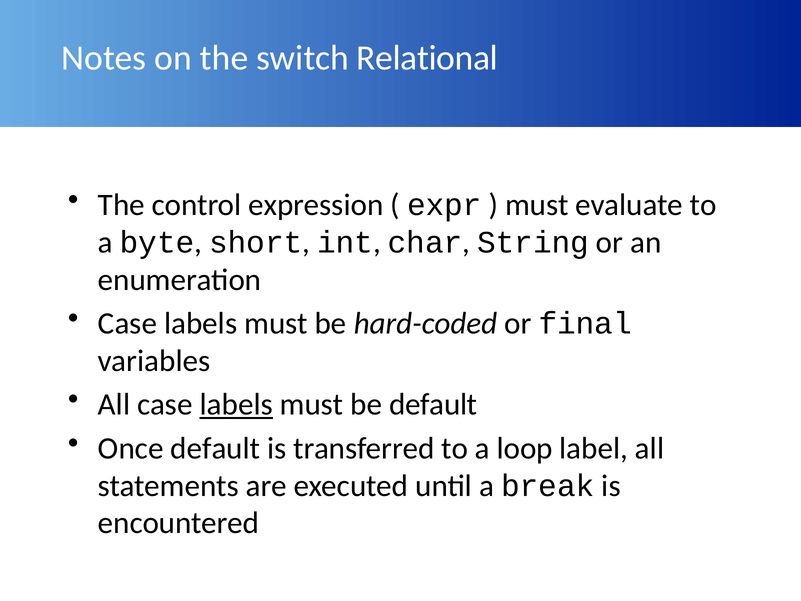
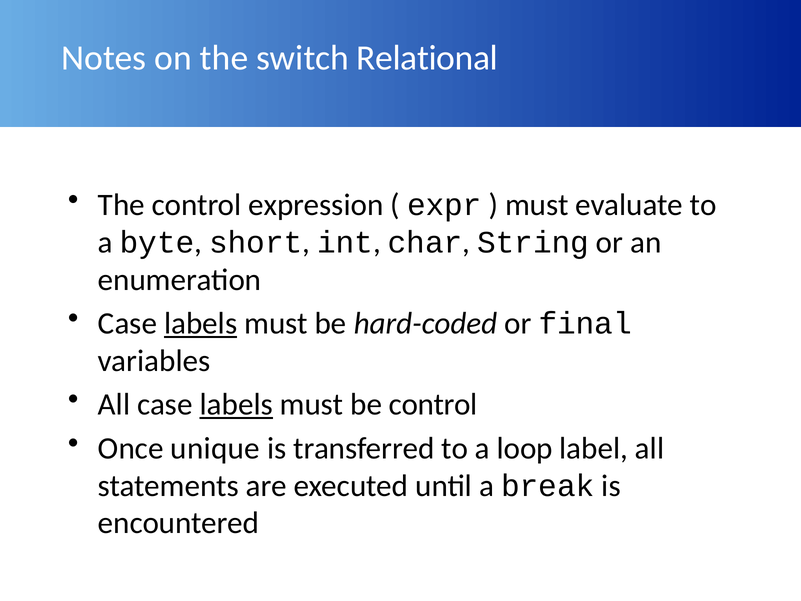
labels at (201, 323) underline: none -> present
be default: default -> control
Once default: default -> unique
